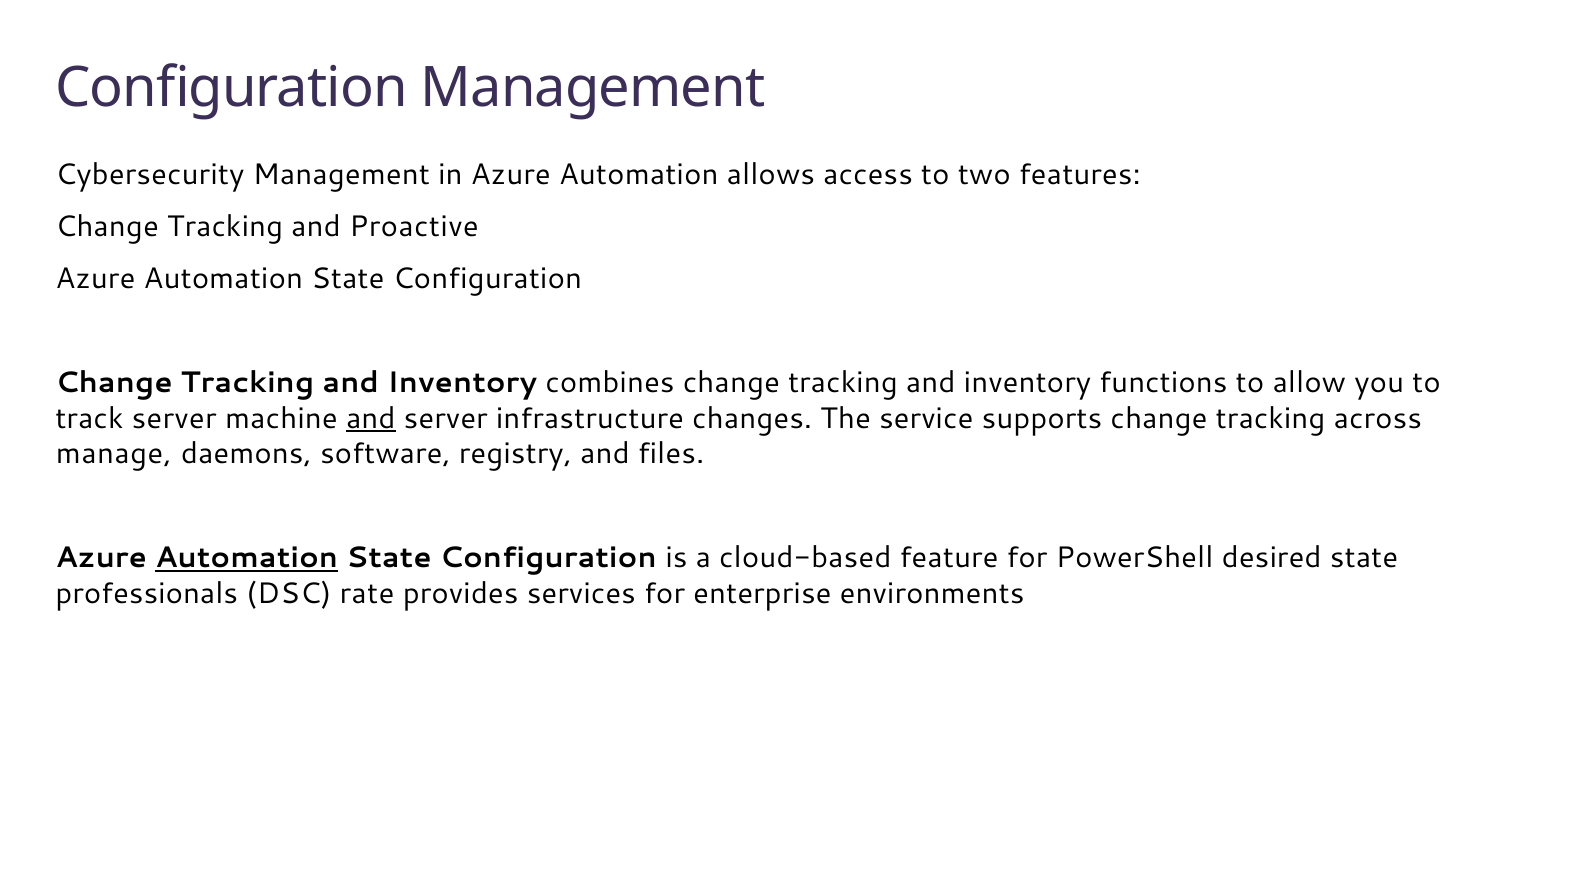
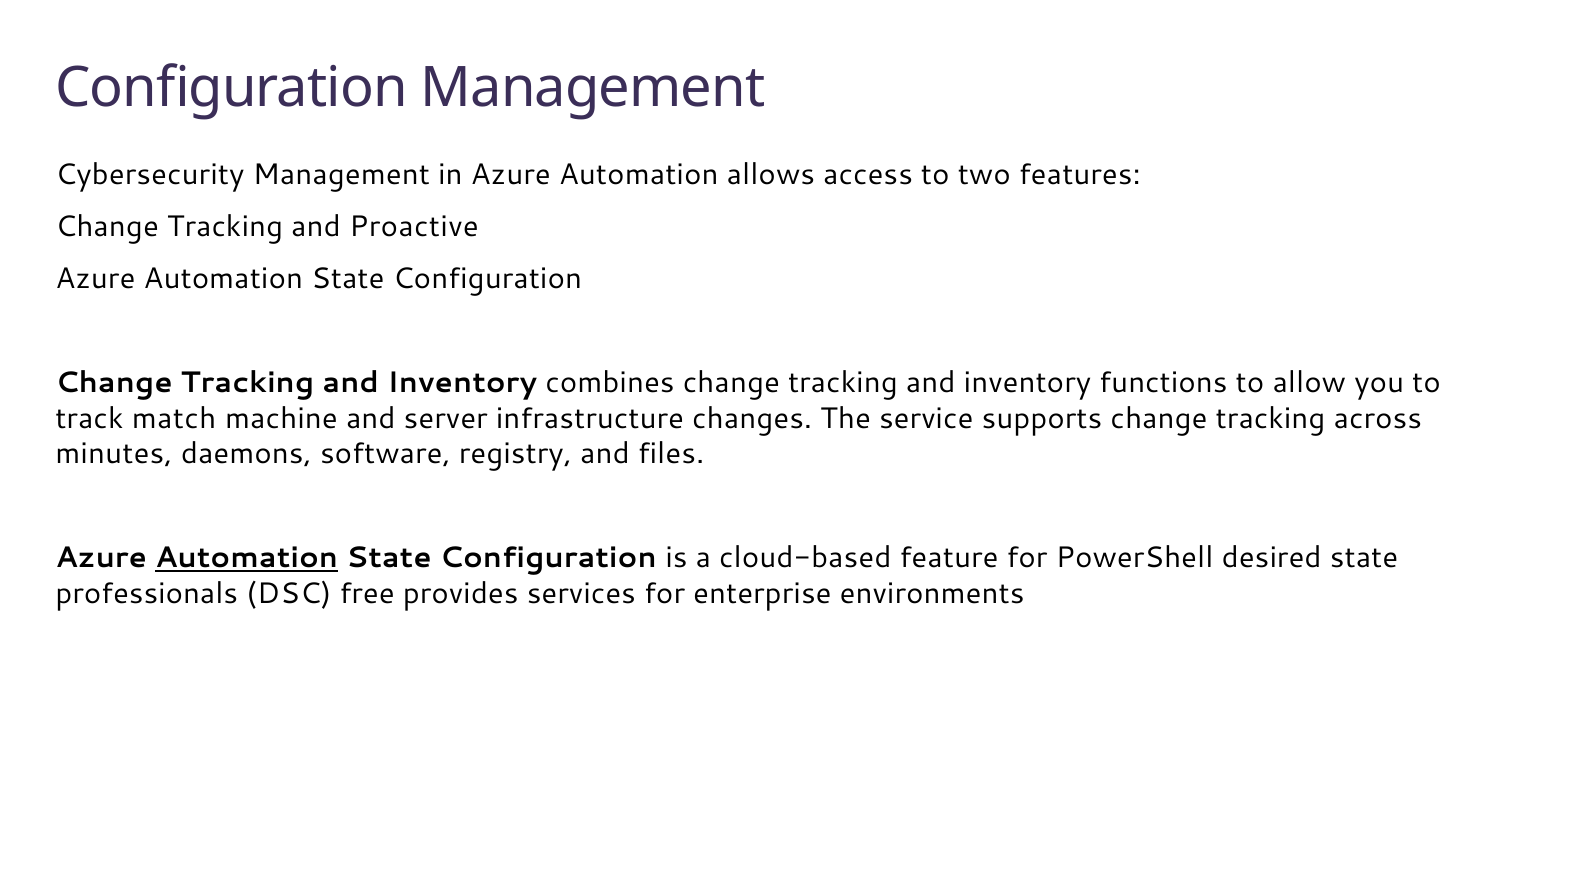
track server: server -> match
and at (371, 419) underline: present -> none
manage: manage -> minutes
rate: rate -> free
